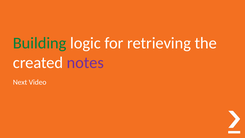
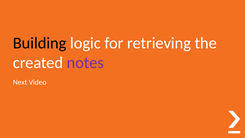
Building colour: green -> black
